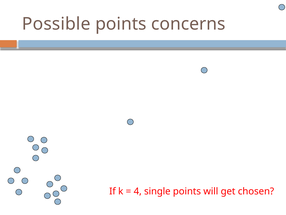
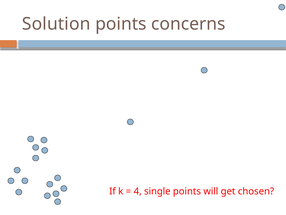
Possible: Possible -> Solution
